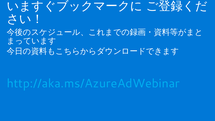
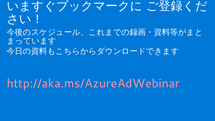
http://aka.ms/AzureAdWebinar colour: light blue -> pink
